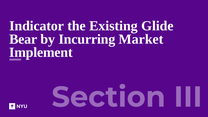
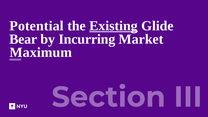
Indicator: Indicator -> Potential
Existing underline: none -> present
Implement: Implement -> Maximum
